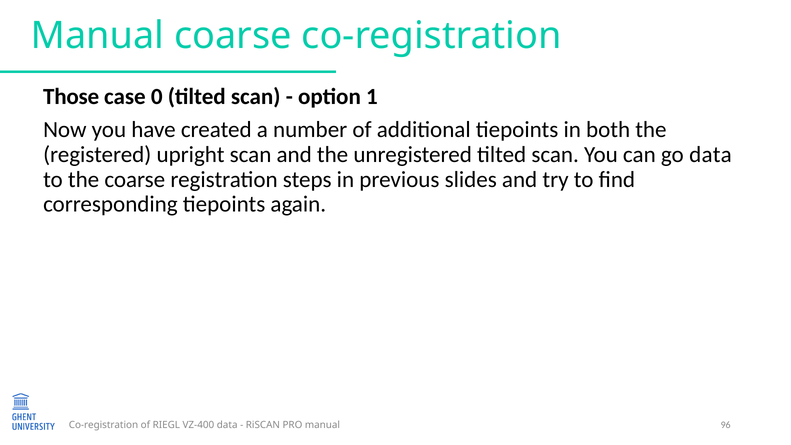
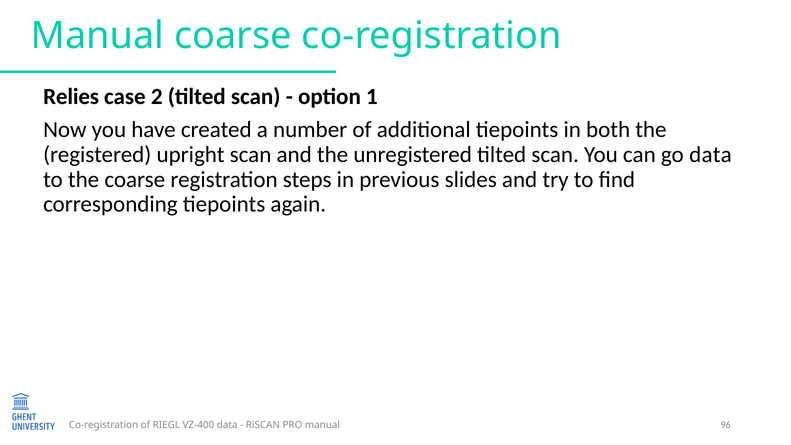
Those: Those -> Relies
0: 0 -> 2
